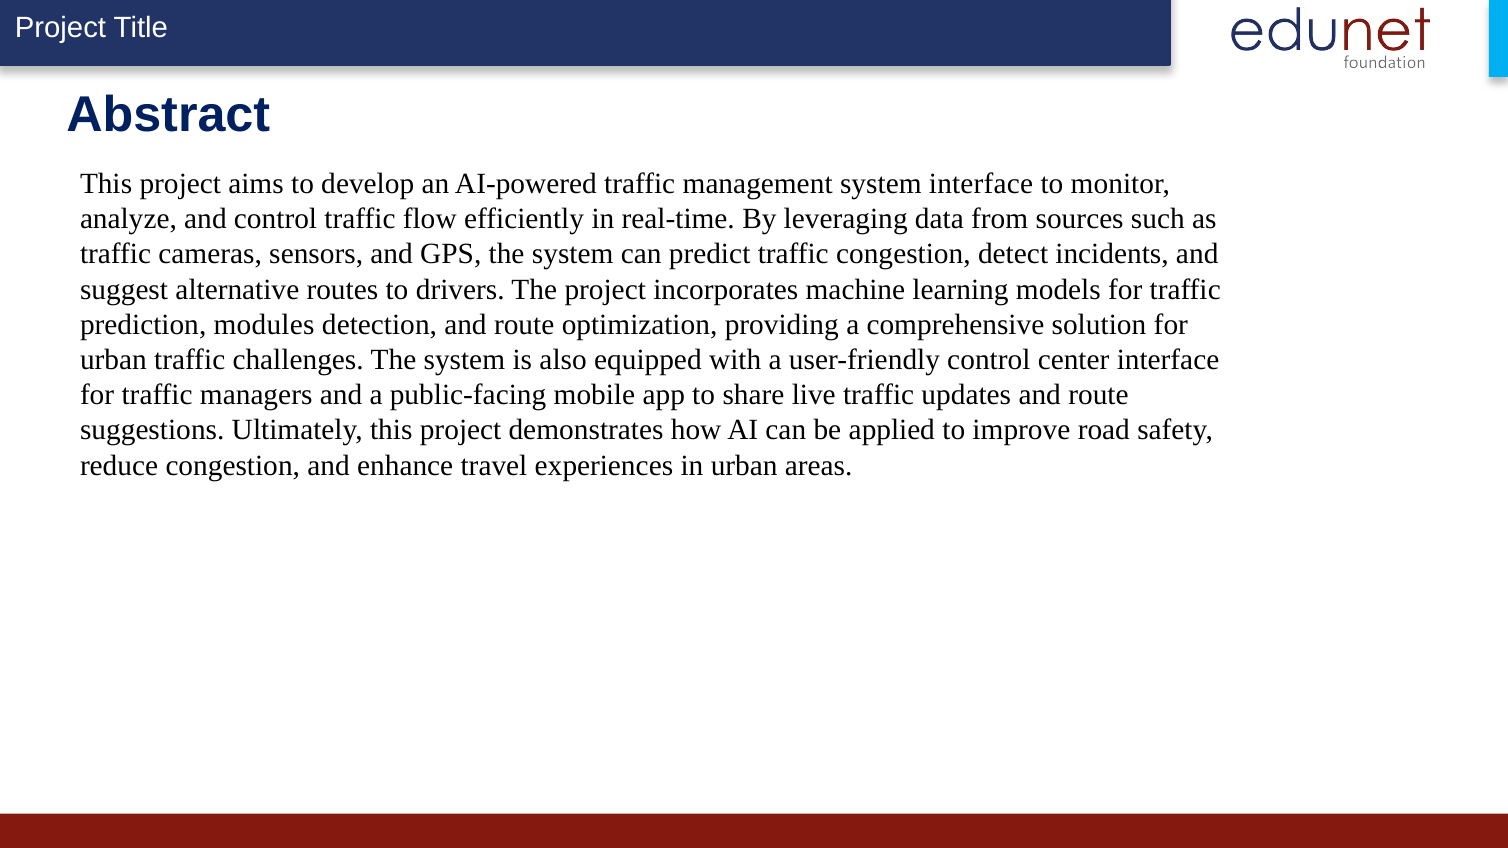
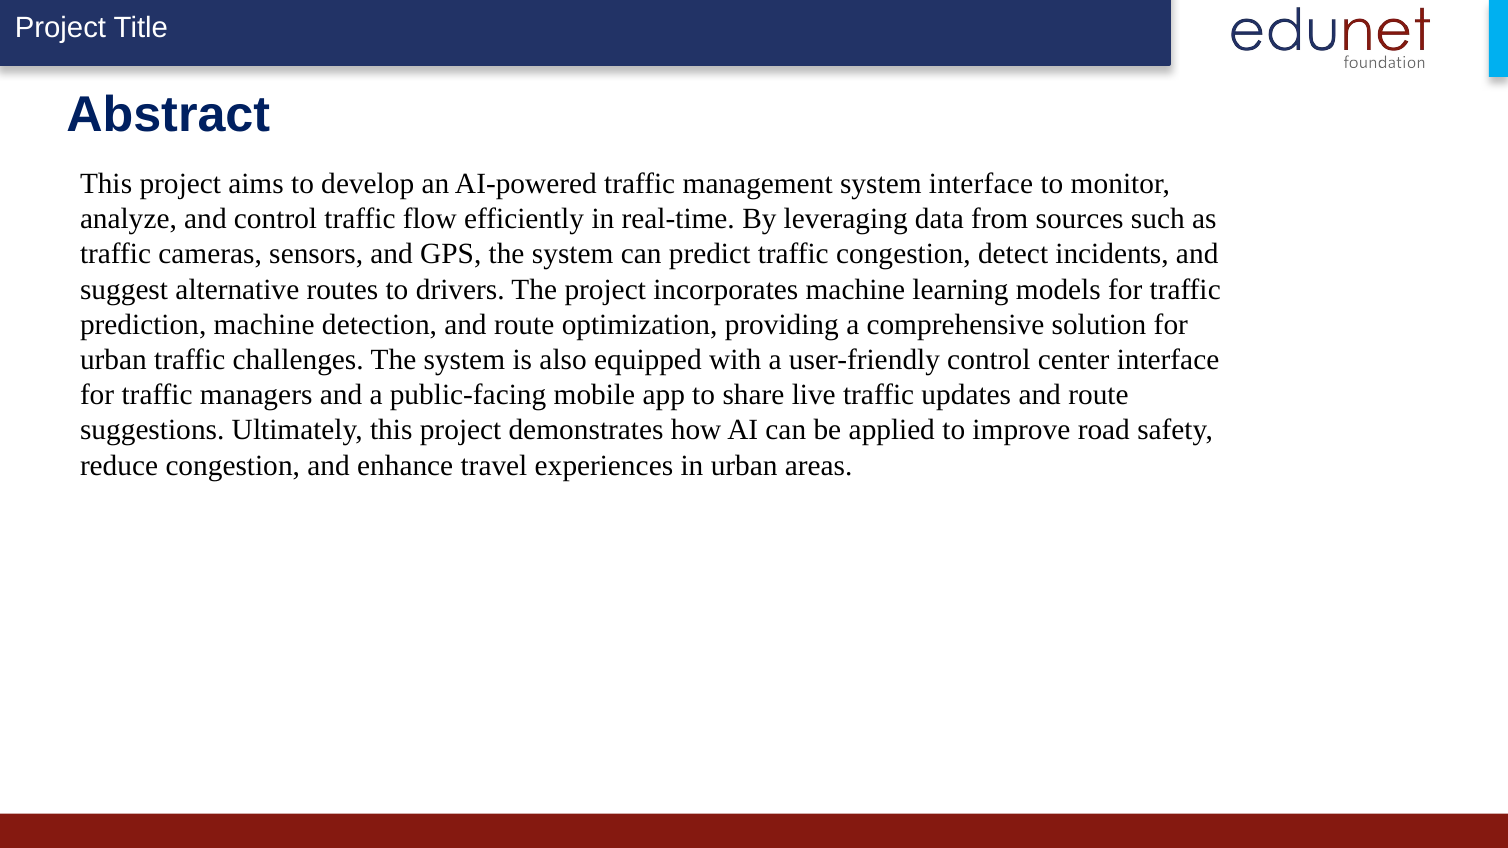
prediction modules: modules -> machine
